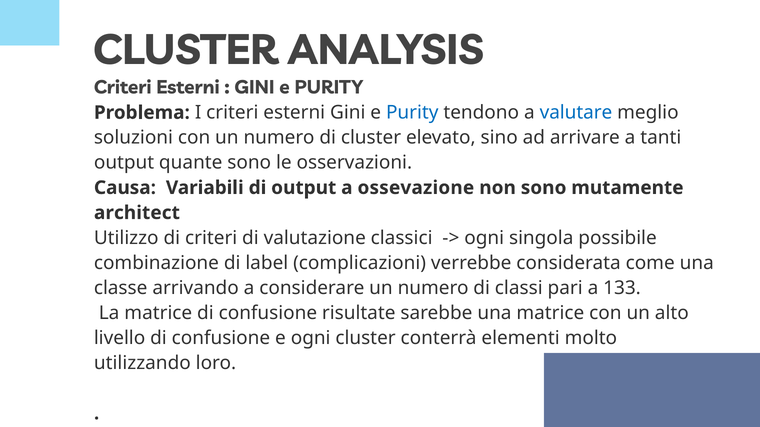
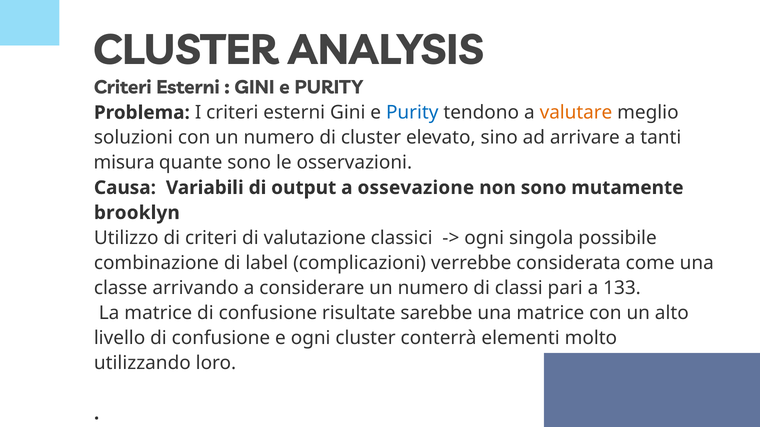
valutare colour: blue -> orange
output at (124, 163): output -> misura
architect: architect -> brooklyn
